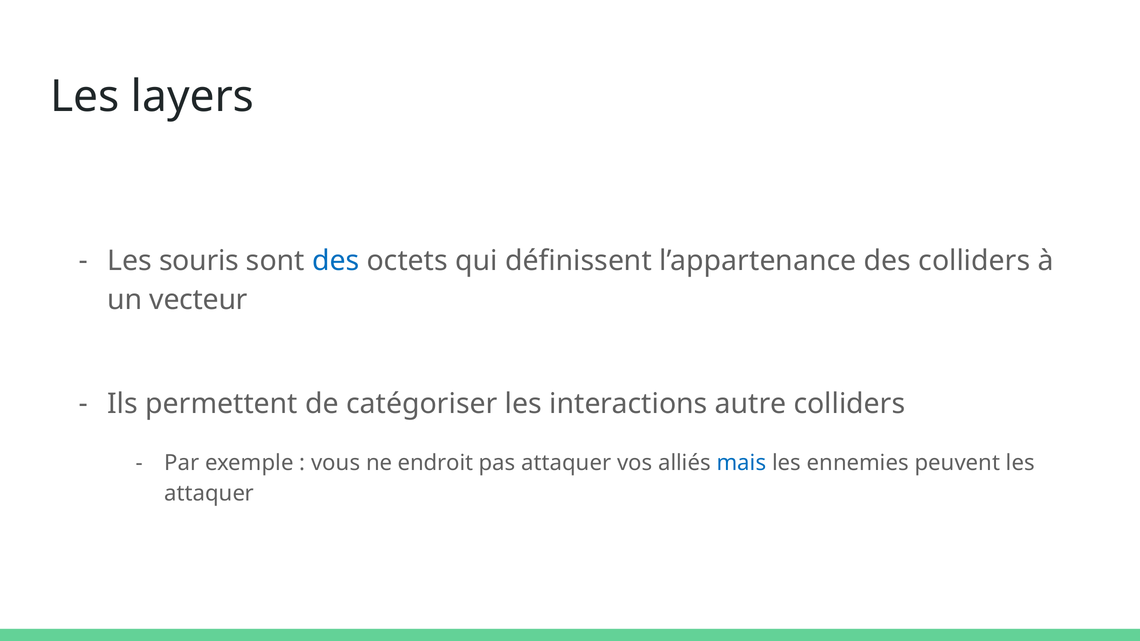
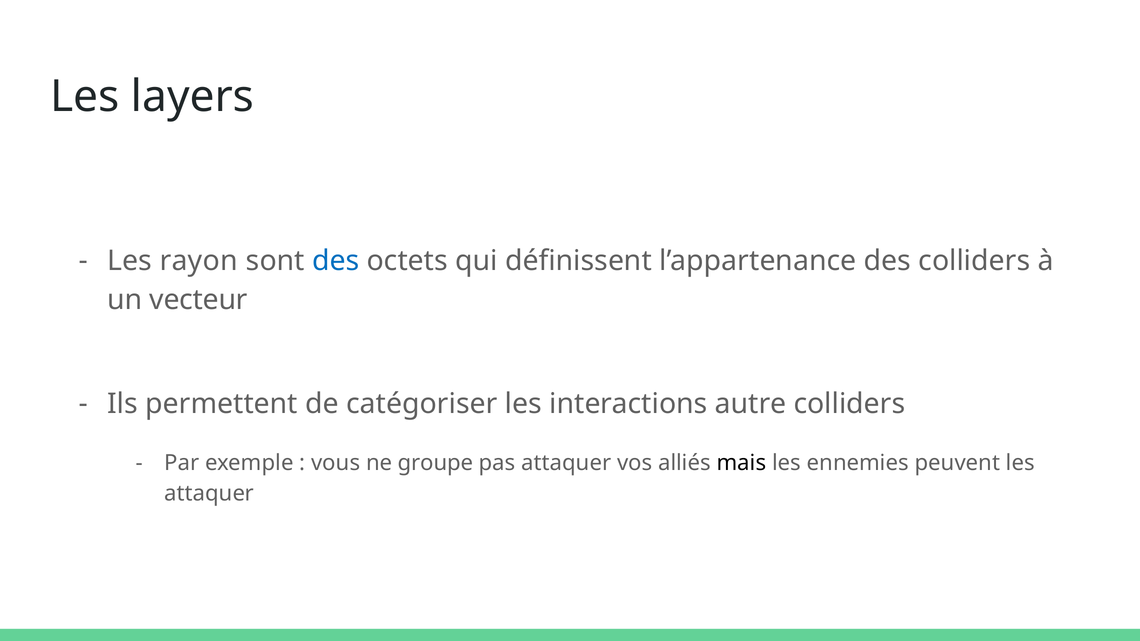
souris: souris -> rayon
endroit: endroit -> groupe
mais colour: blue -> black
